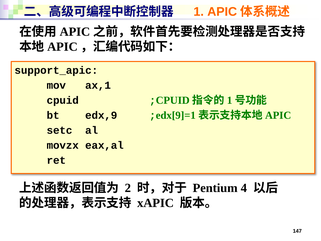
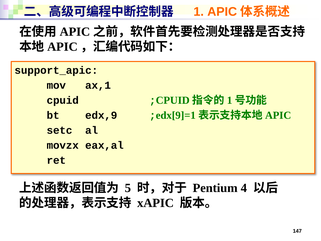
2: 2 -> 5
